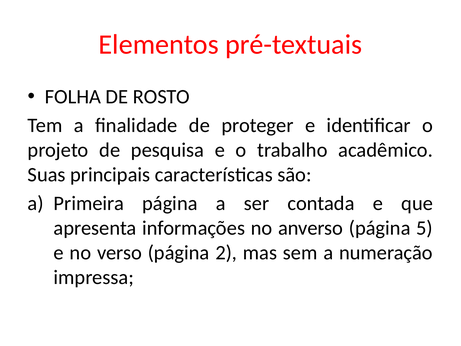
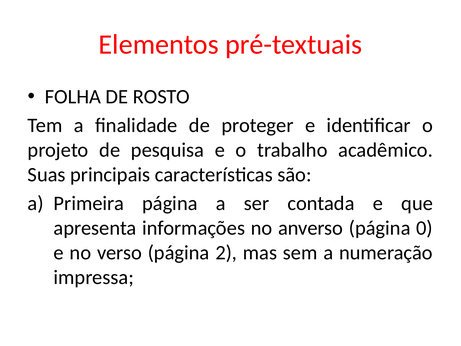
5: 5 -> 0
